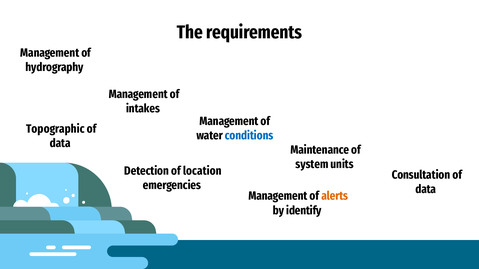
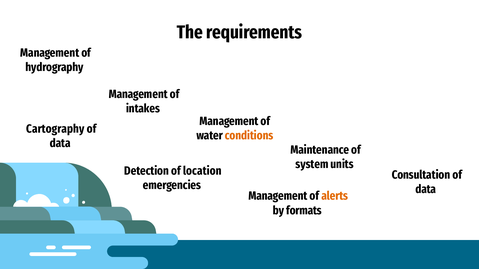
Topographic: Topographic -> Cartography
conditions colour: blue -> orange
identify: identify -> formats
